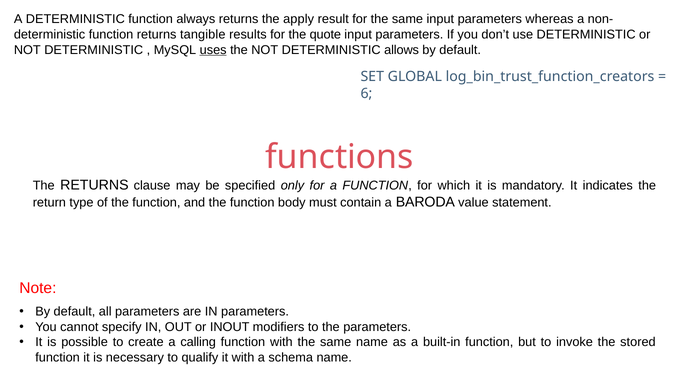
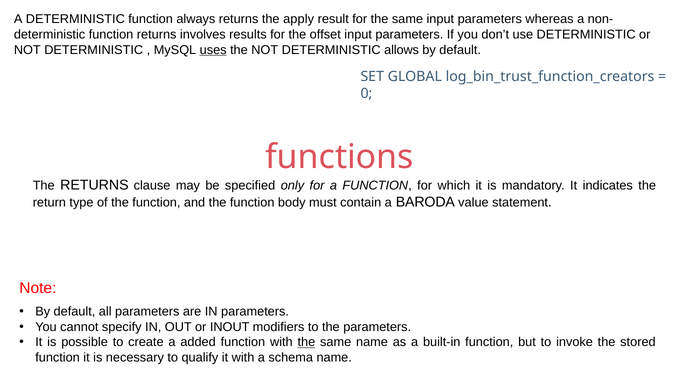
tangible: tangible -> involves
quote: quote -> offset
6: 6 -> 0
calling: calling -> added
the at (306, 342) underline: none -> present
